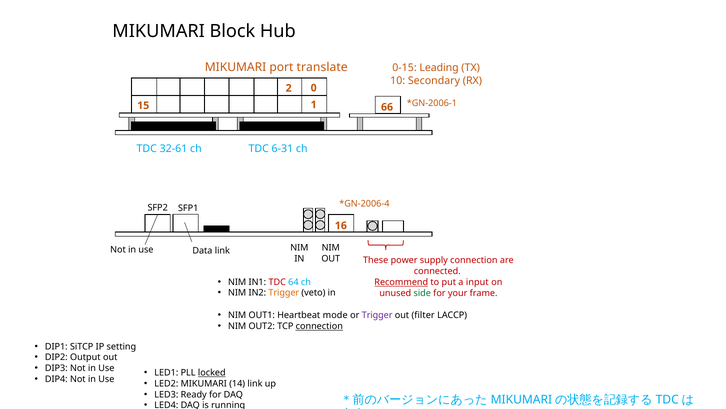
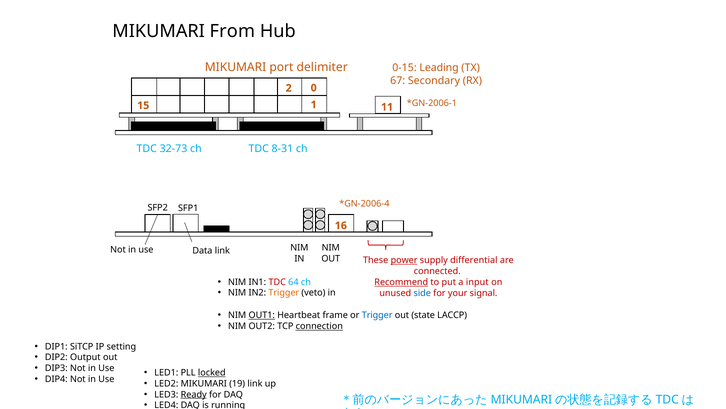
Block: Block -> From
translate: translate -> delimiter
10: 10 -> 67
66: 66 -> 11
32-61: 32-61 -> 32-73
6-31: 6-31 -> 8-31
power underline: none -> present
supply connection: connection -> differential
side colour: green -> blue
frame: frame -> signal
OUT1 underline: none -> present
mode: mode -> frame
Trigger at (377, 315) colour: purple -> blue
filter: filter -> state
14: 14 -> 19
Ready underline: none -> present
